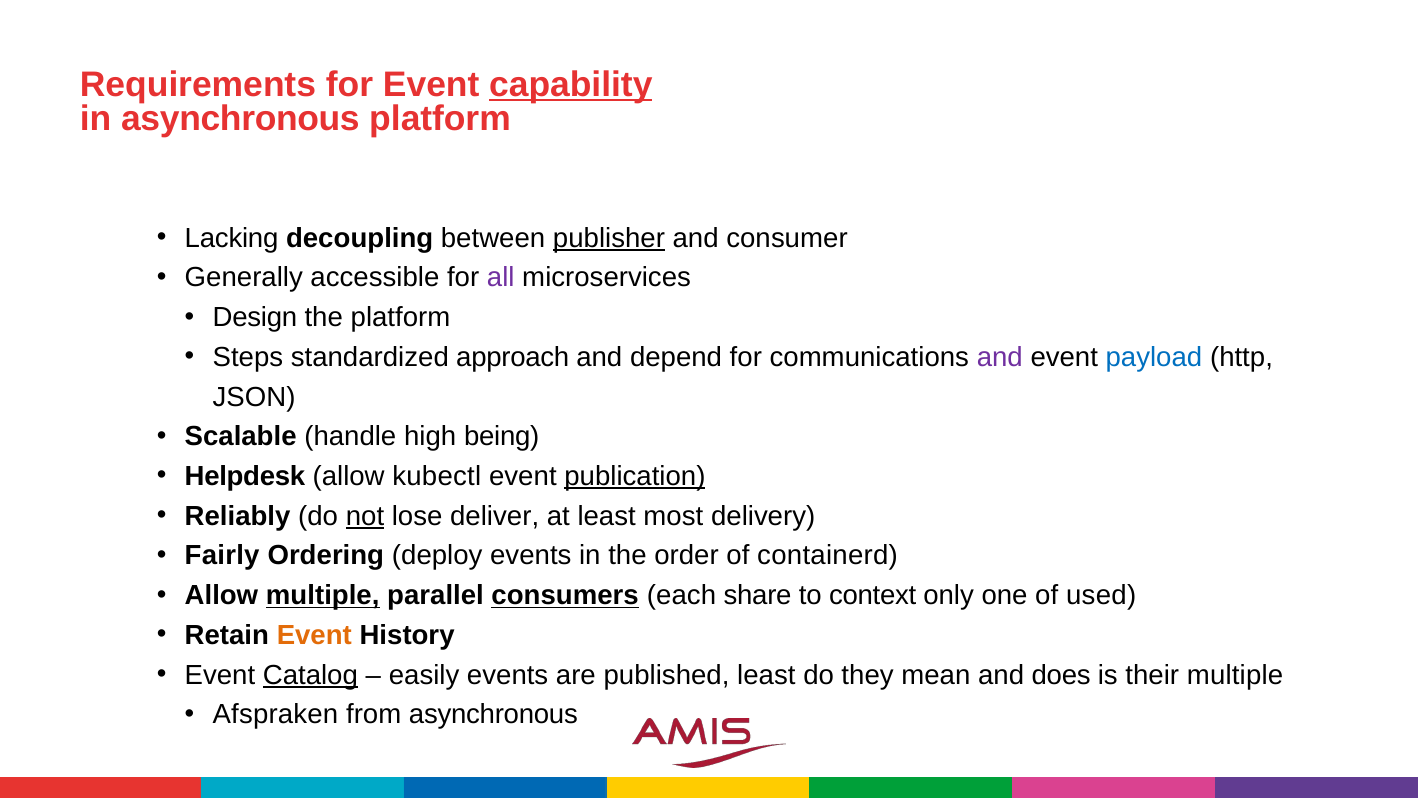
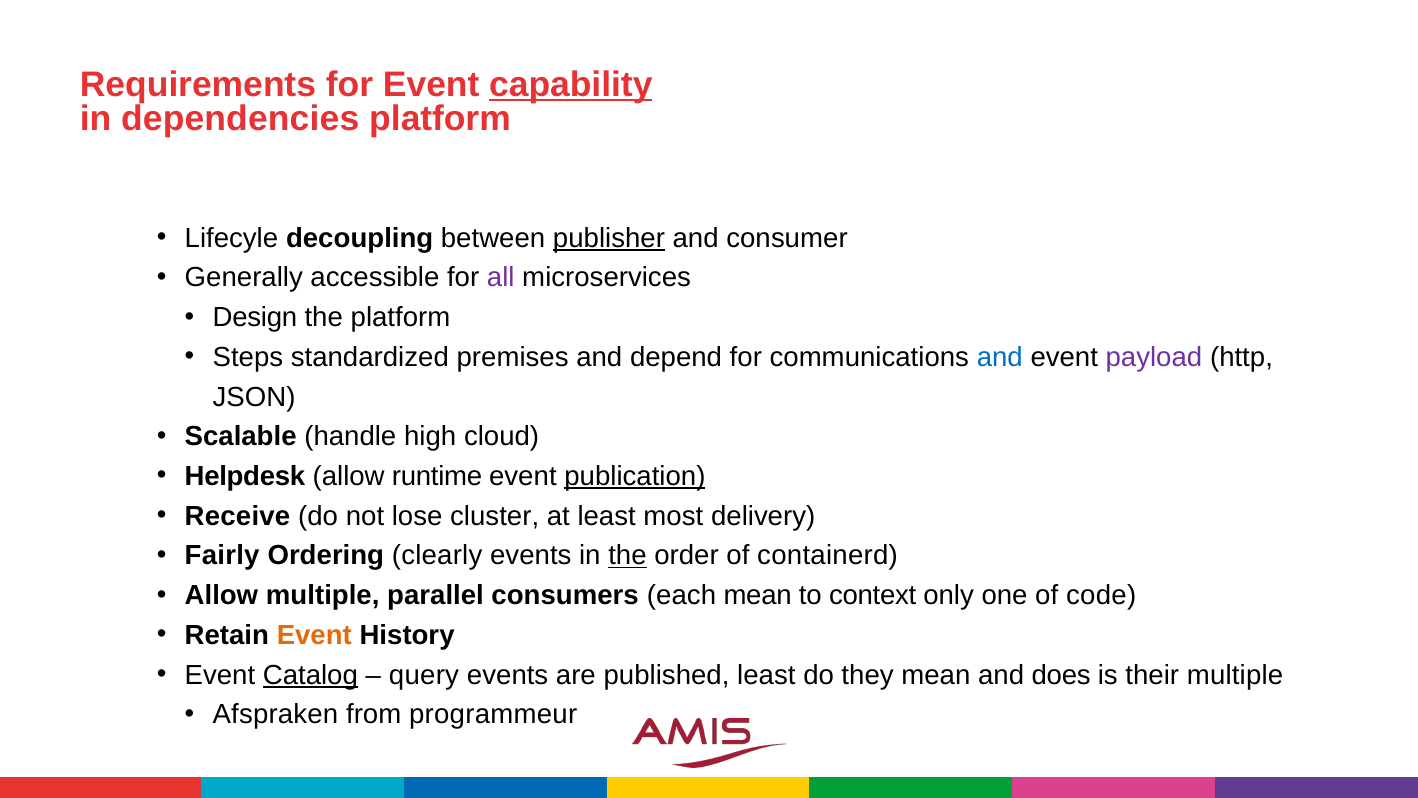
in asynchronous: asynchronous -> dependencies
Lacking: Lacking -> Lifecyle
approach: approach -> premises
and at (1000, 357) colour: purple -> blue
payload colour: blue -> purple
being: being -> cloud
kubectl: kubectl -> runtime
Reliably: Reliably -> Receive
not underline: present -> none
deliver: deliver -> cluster
deploy: deploy -> clearly
the at (627, 556) underline: none -> present
multiple at (323, 595) underline: present -> none
consumers underline: present -> none
each share: share -> mean
used: used -> code
easily: easily -> query
from asynchronous: asynchronous -> programmeur
